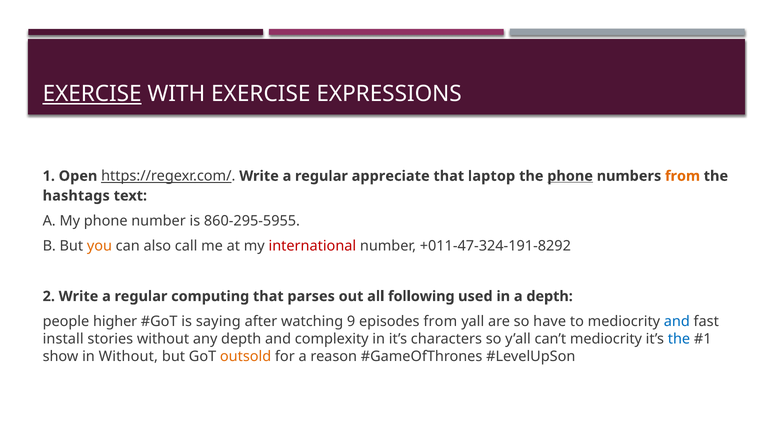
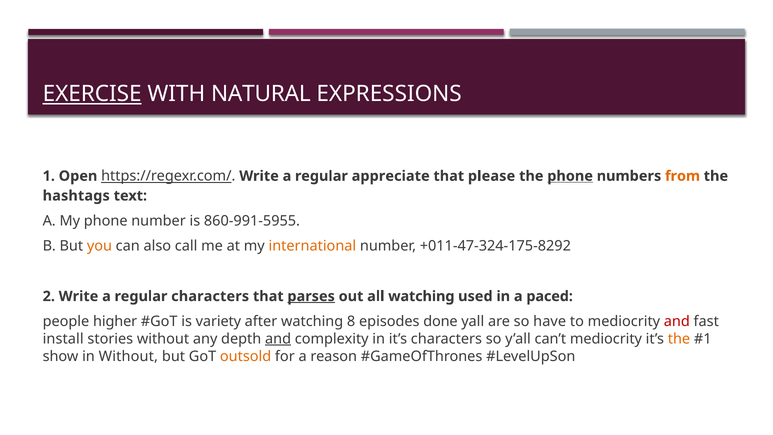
WITH EXERCISE: EXERCISE -> NATURAL
laptop: laptop -> please
860-295-5955: 860-295-5955 -> 860-991-5955
international colour: red -> orange
+011-47-324-191-8292: +011-47-324-191-8292 -> +011-47-324-175-8292
regular computing: computing -> characters
parses underline: none -> present
all following: following -> watching
a depth: depth -> paced
saying: saying -> variety
9: 9 -> 8
episodes from: from -> done
and at (677, 321) colour: blue -> red
and at (278, 339) underline: none -> present
the at (679, 339) colour: blue -> orange
